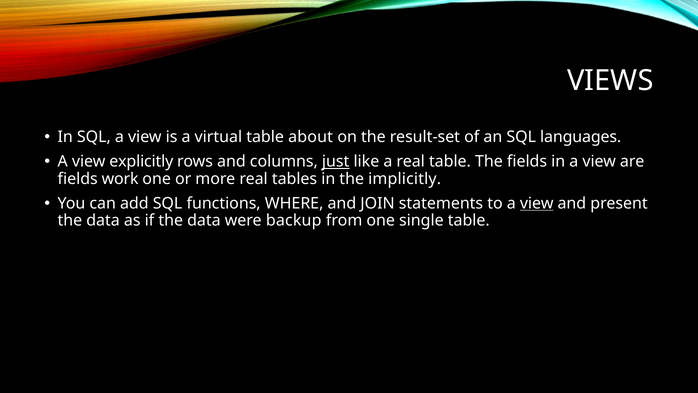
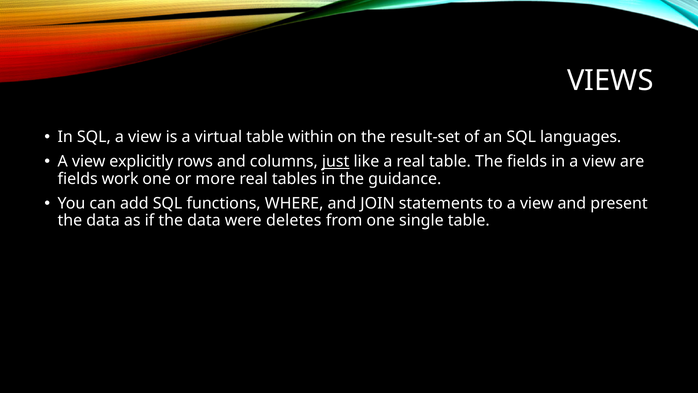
about: about -> within
implicitly: implicitly -> guidance
view at (537, 203) underline: present -> none
backup: backup -> deletes
